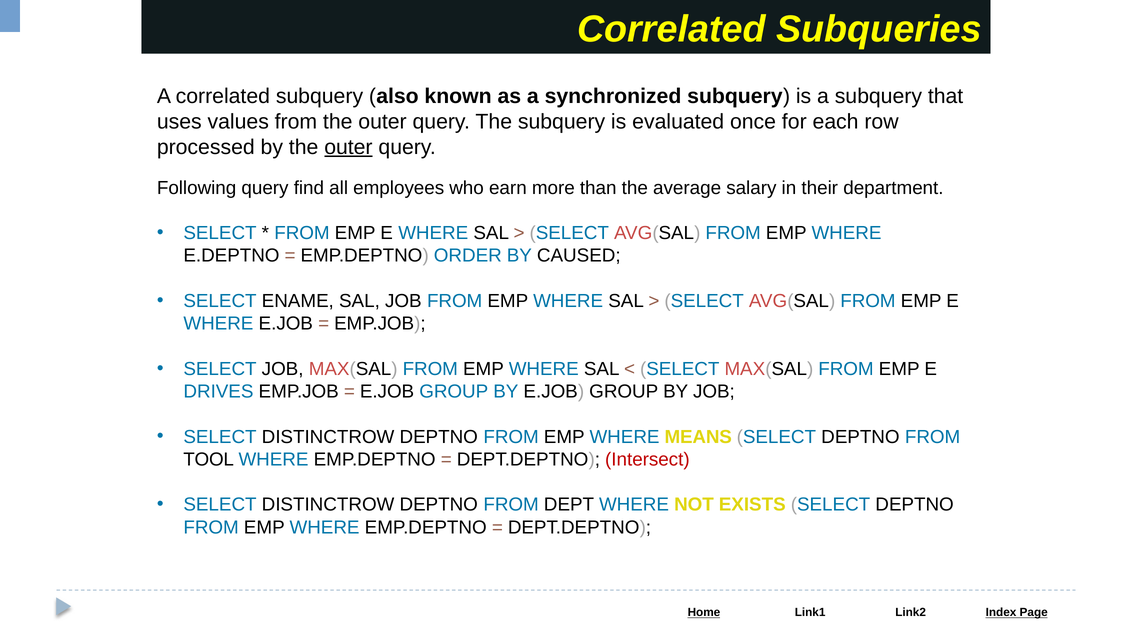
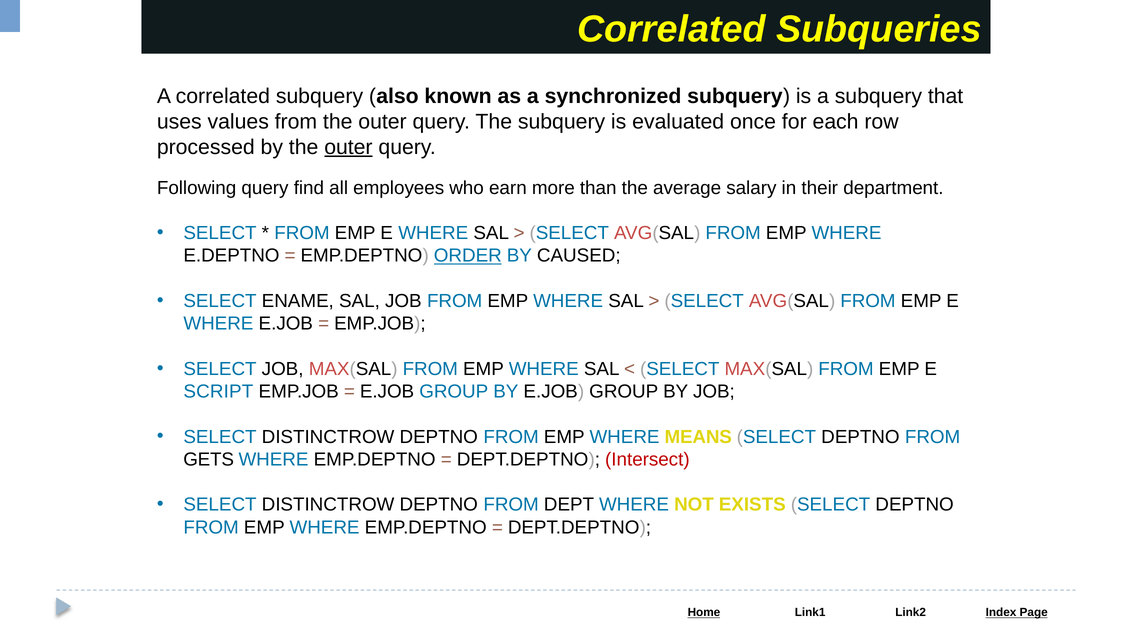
ORDER underline: none -> present
DRIVES: DRIVES -> SCRIPT
TOOL: TOOL -> GETS
